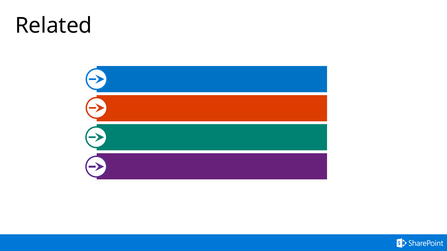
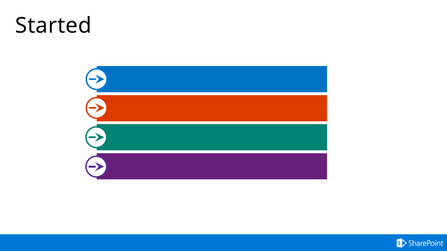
Related: Related -> Started
